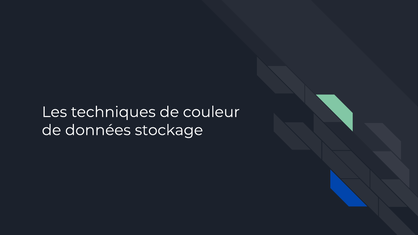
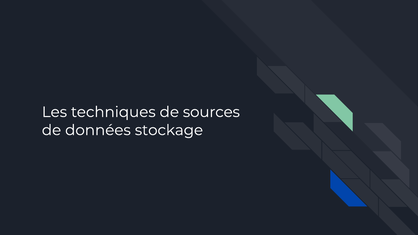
couleur: couleur -> sources
